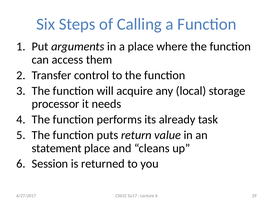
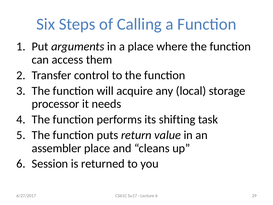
already: already -> shifting
statement: statement -> assembler
